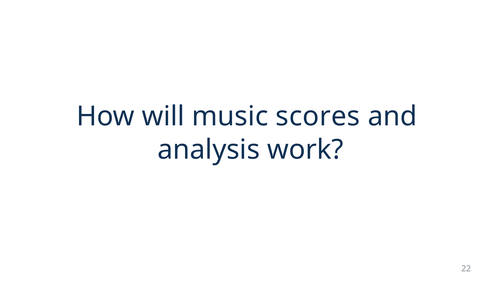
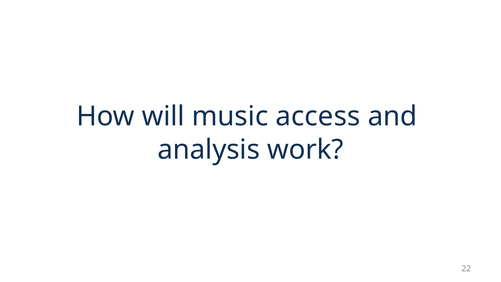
scores: scores -> access
